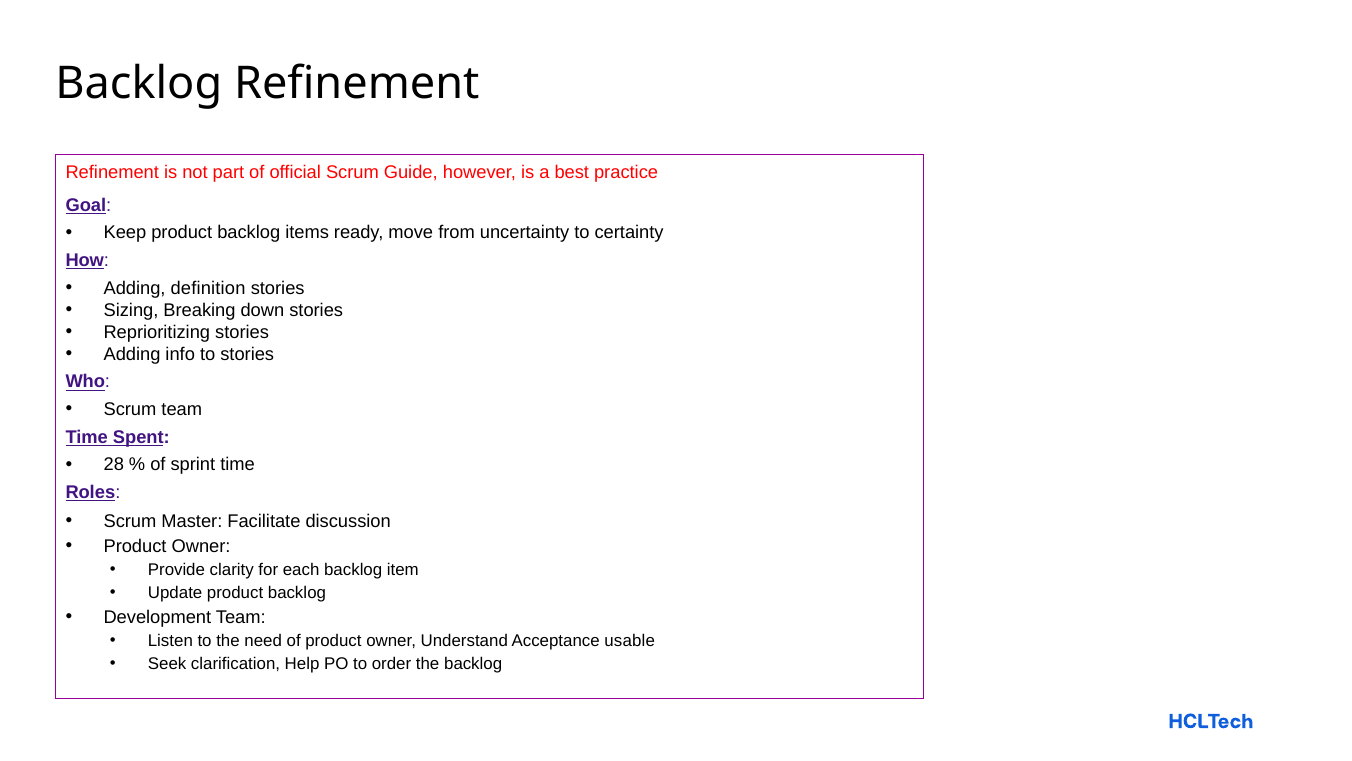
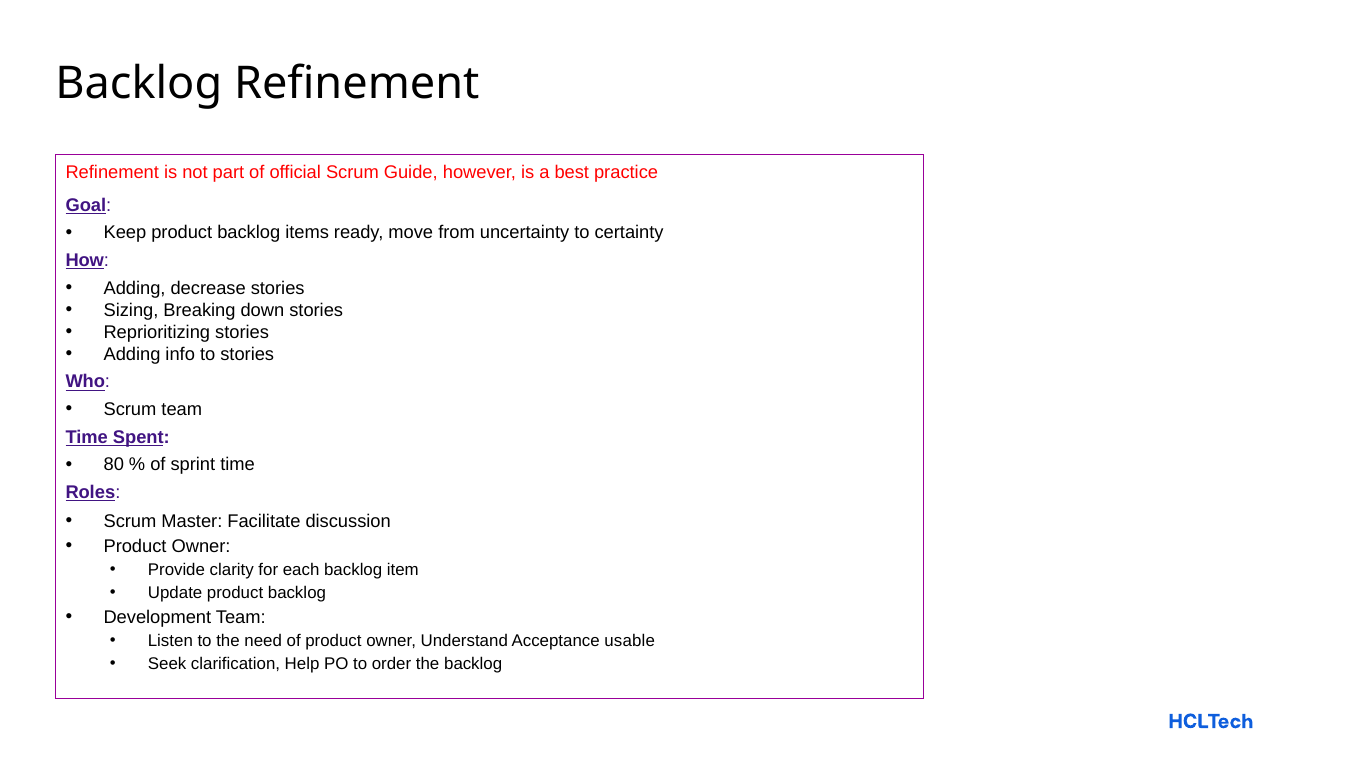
definition: definition -> decrease
28: 28 -> 80
